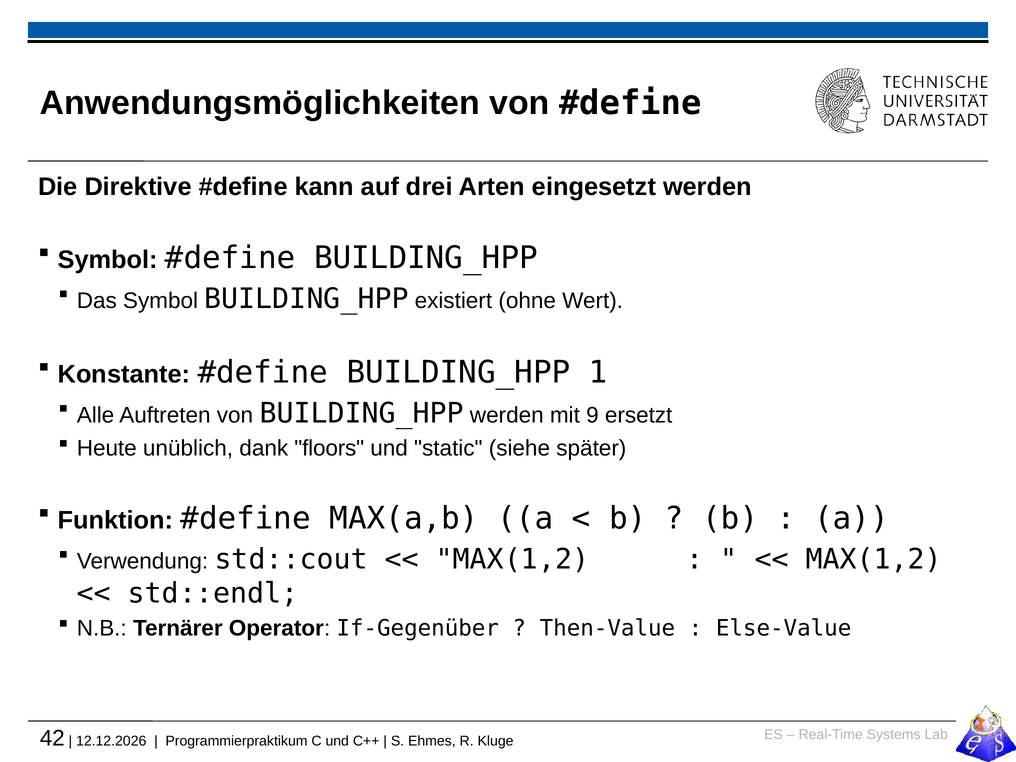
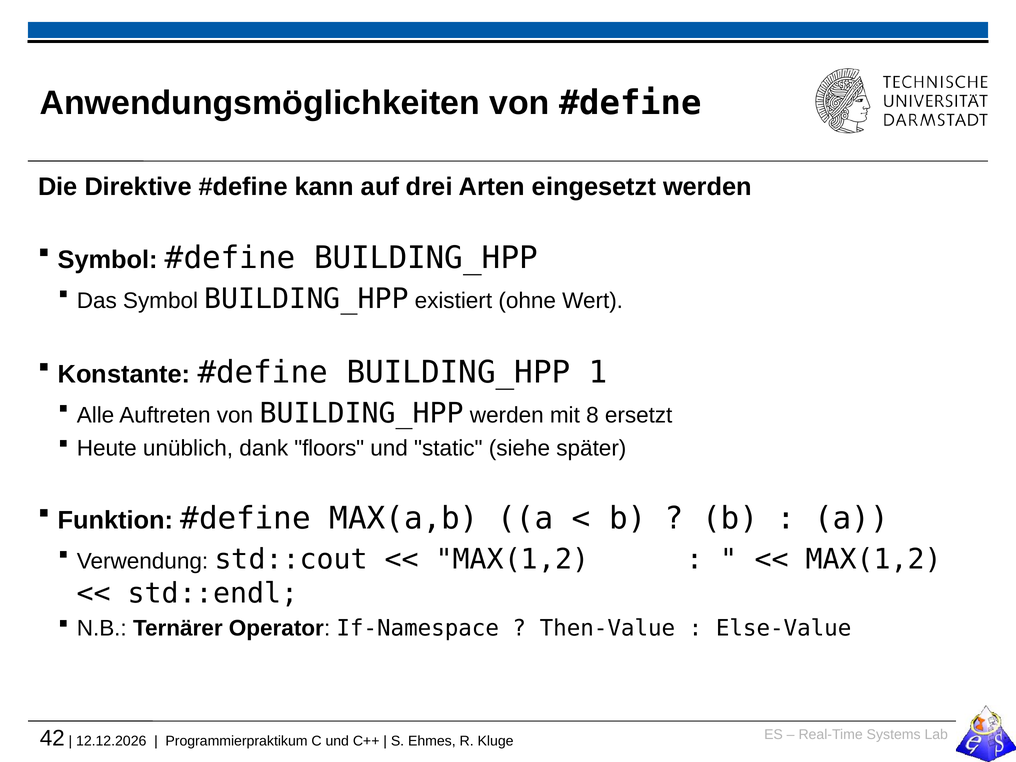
9: 9 -> 8
If-Gegenüber: If-Gegenüber -> If-Namespace
